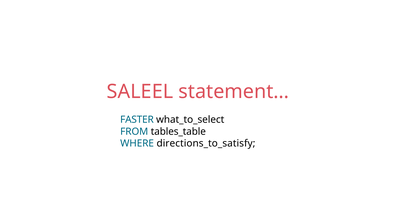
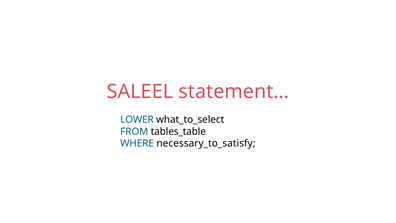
FASTER: FASTER -> LOWER
directions_to_satisfy: directions_to_satisfy -> necessary_to_satisfy
